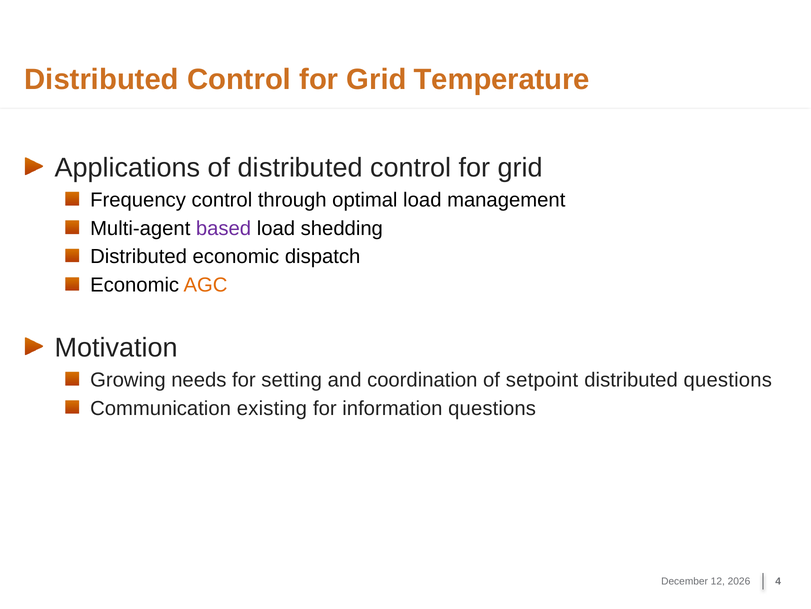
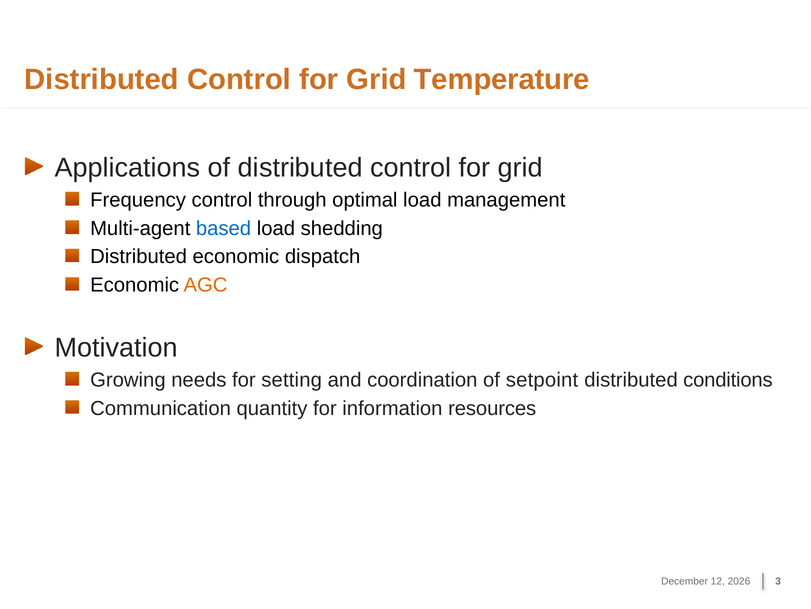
based colour: purple -> blue
distributed questions: questions -> conditions
existing: existing -> quantity
information questions: questions -> resources
4: 4 -> 3
